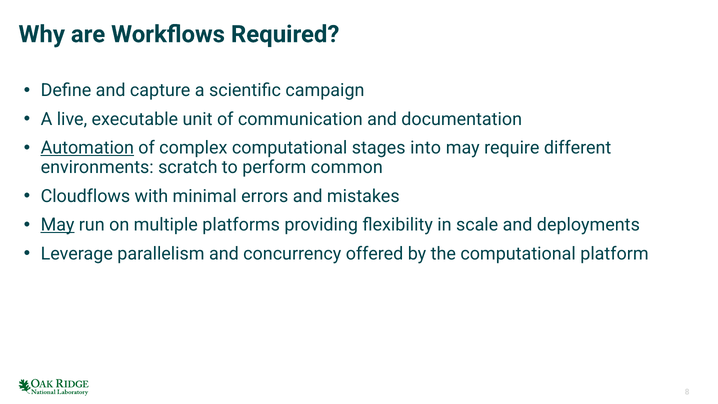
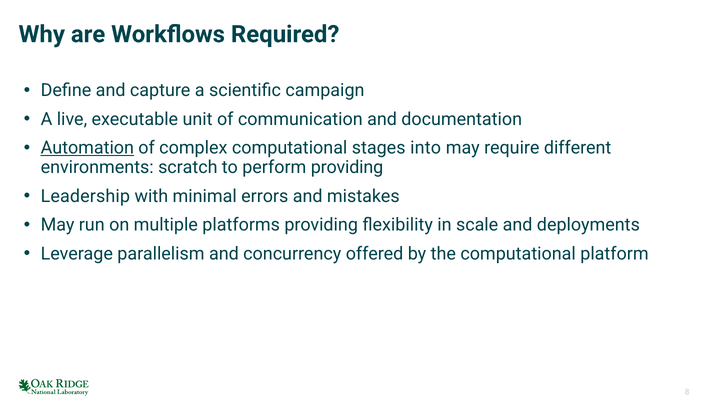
perform common: common -> providing
Cloudflows: Cloudflows -> Leadership
May at (58, 225) underline: present -> none
